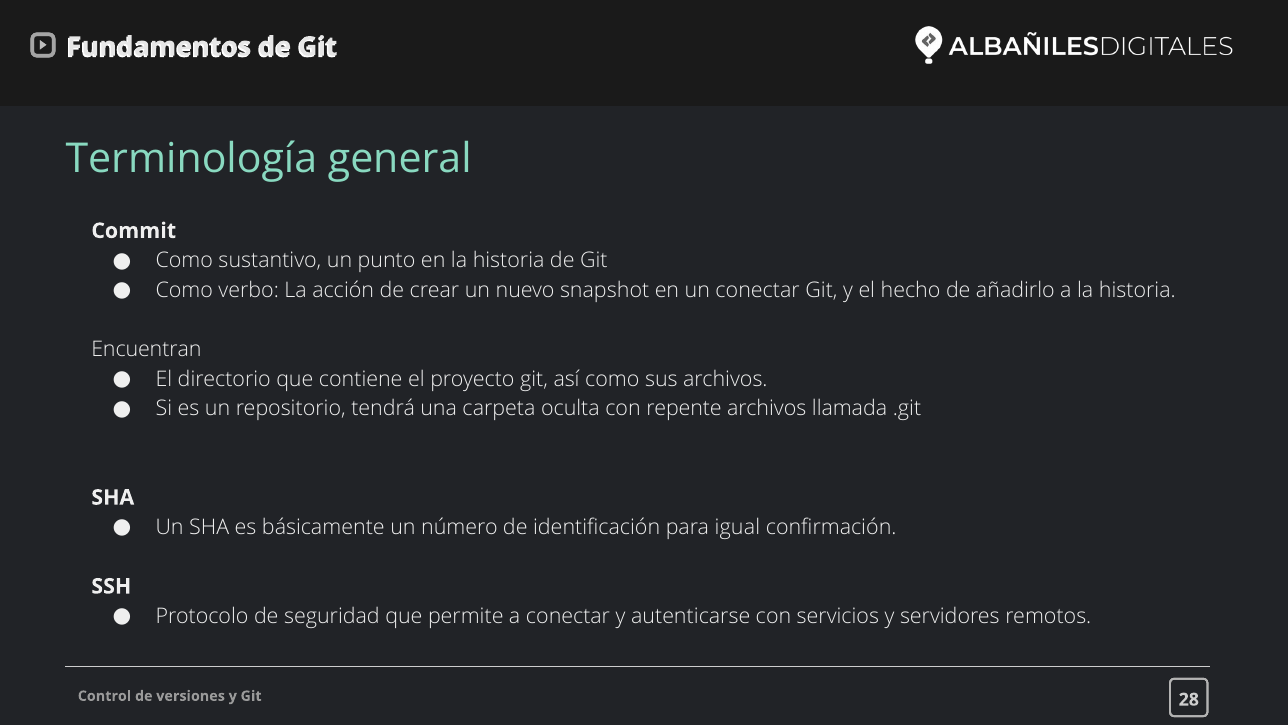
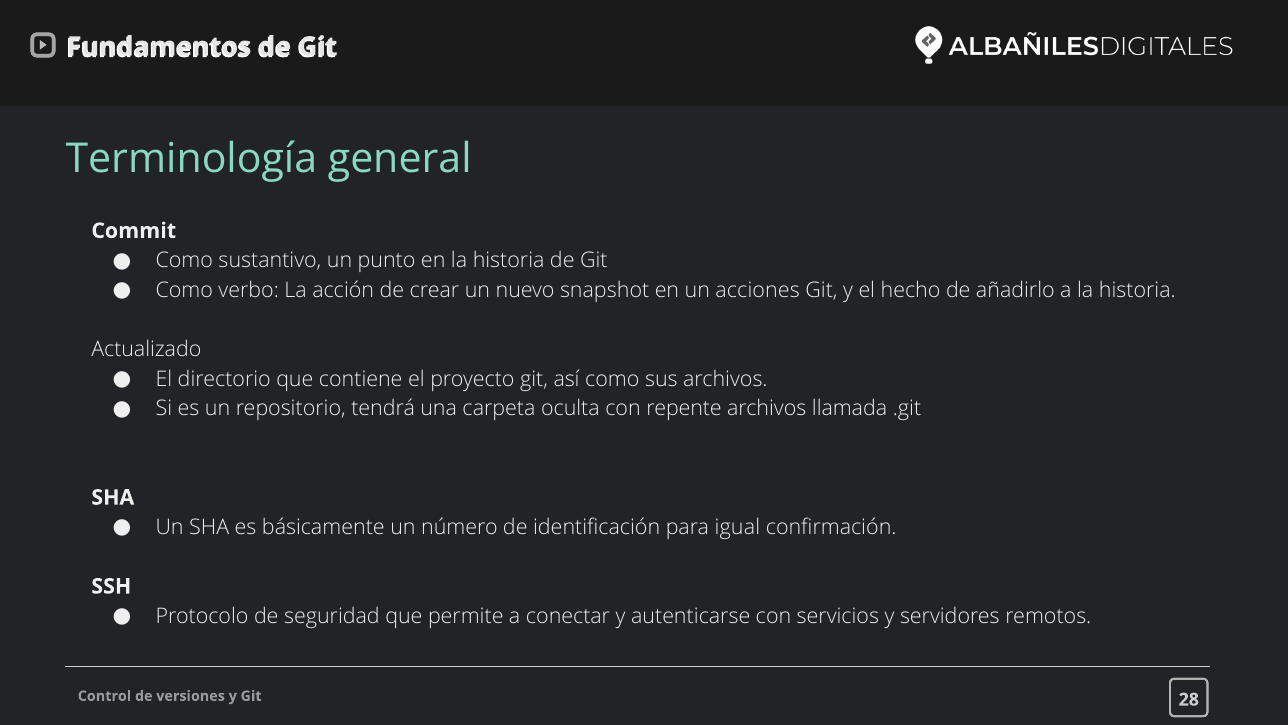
un conectar: conectar -> acciones
Encuentran: Encuentran -> Actualizado
